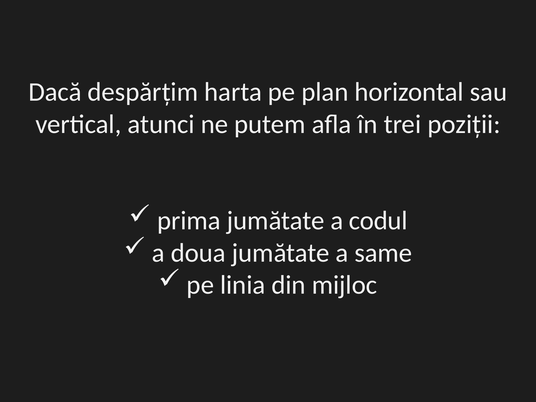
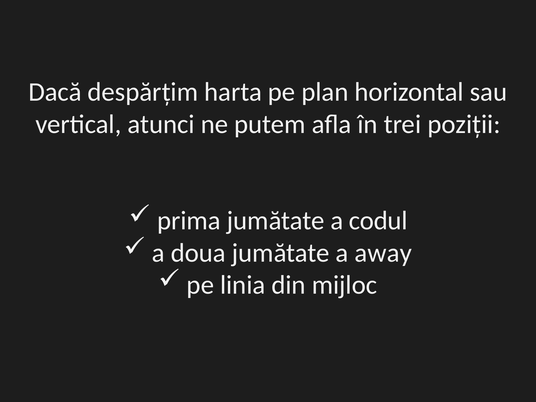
same: same -> away
